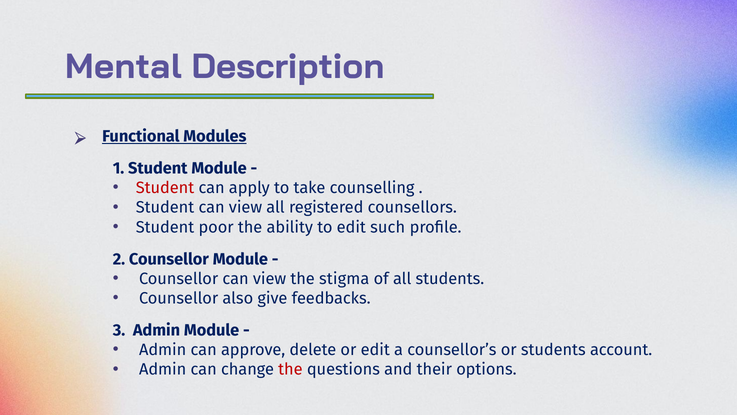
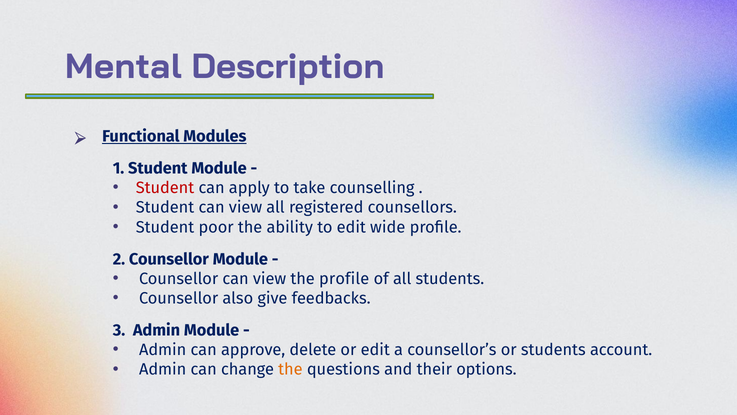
such: such -> wide
the stigma: stigma -> profile
the at (290, 369) colour: red -> orange
